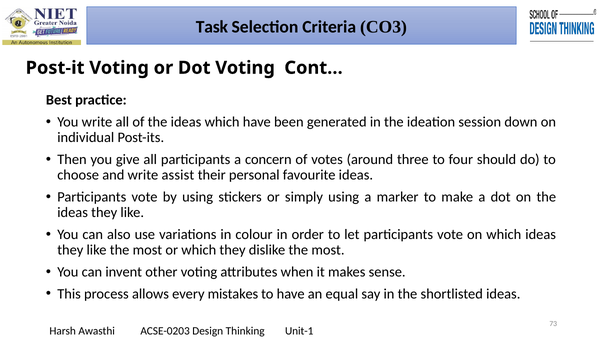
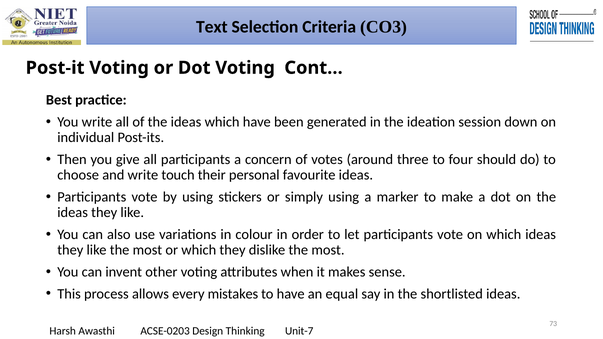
Task: Task -> Text
assist: assist -> touch
Unit-1: Unit-1 -> Unit-7
